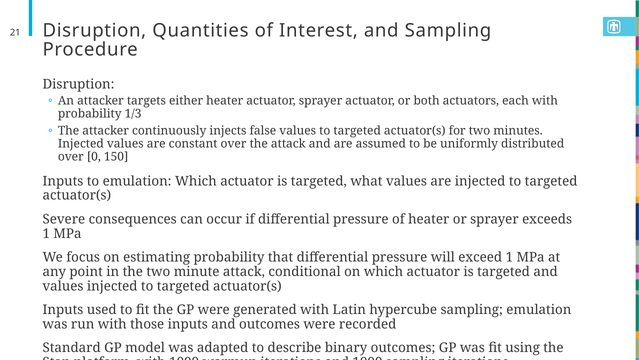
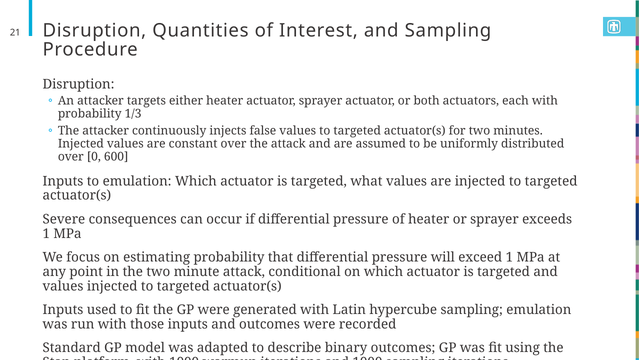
150: 150 -> 600
